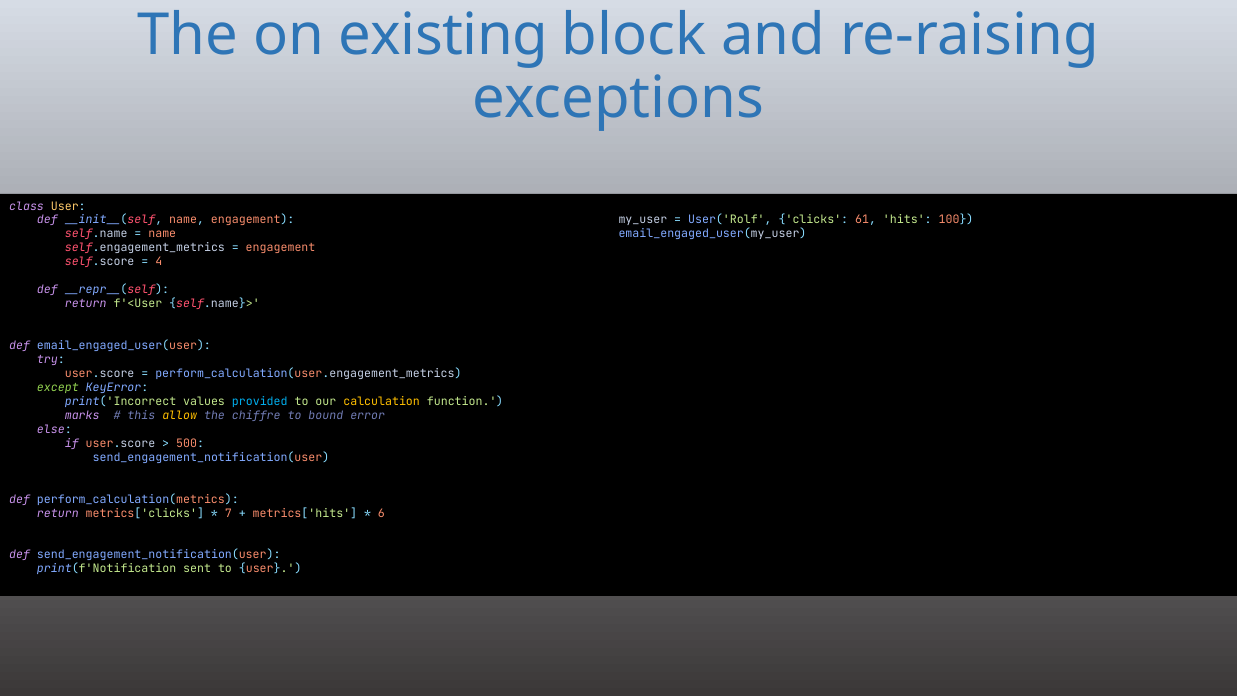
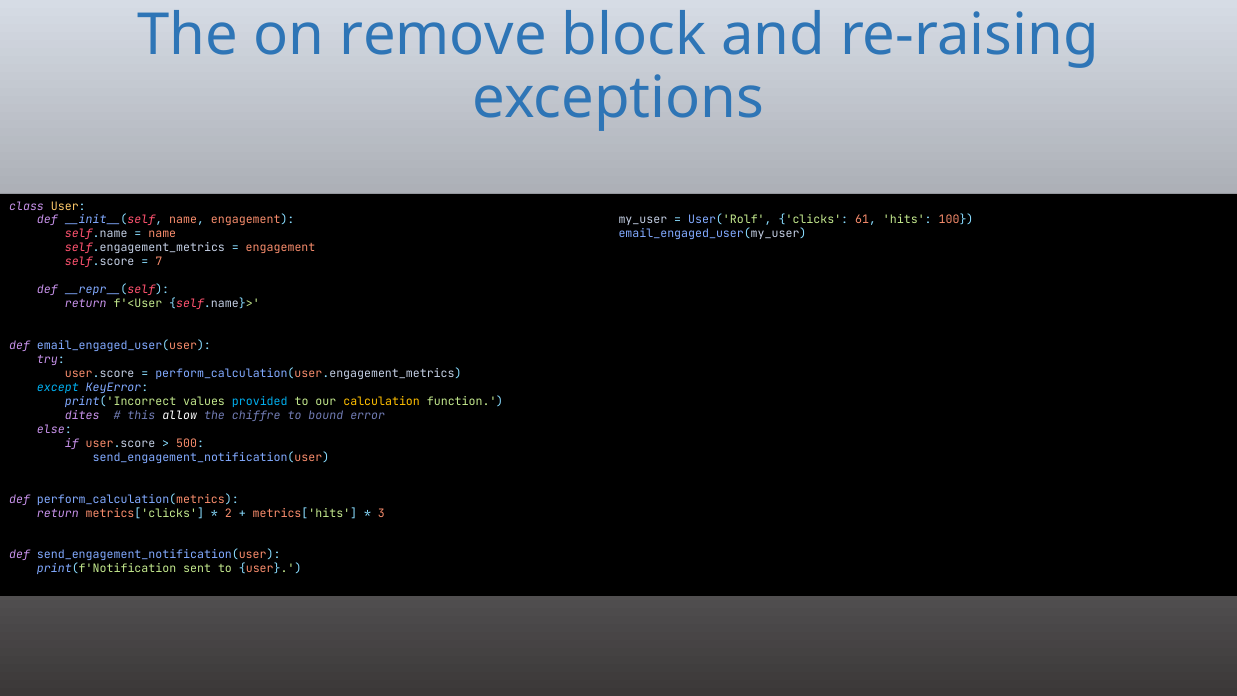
existing: existing -> remove
4: 4 -> 7
except colour: light green -> light blue
marks: marks -> dites
allow colour: yellow -> white
7: 7 -> 2
6: 6 -> 3
